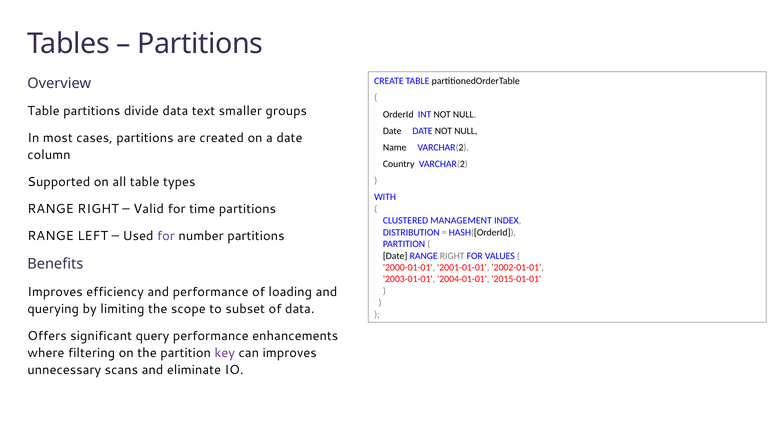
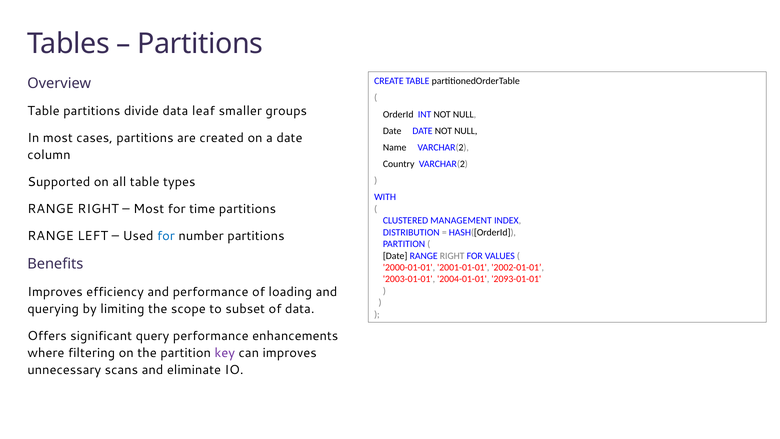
text: text -> leaf
Valid at (149, 209): Valid -> Most
for at (166, 236) colour: purple -> blue
2015-01-01: 2015-01-01 -> 2093-01-01
